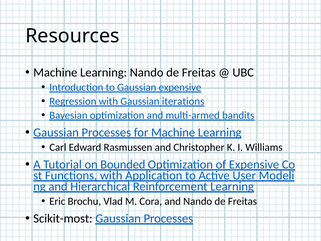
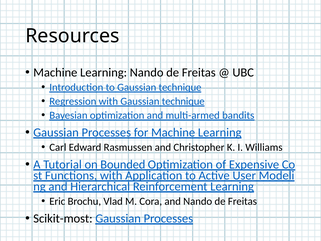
to Gaussian expensive: expensive -> technique
with Gaussian iterations: iterations -> technique
